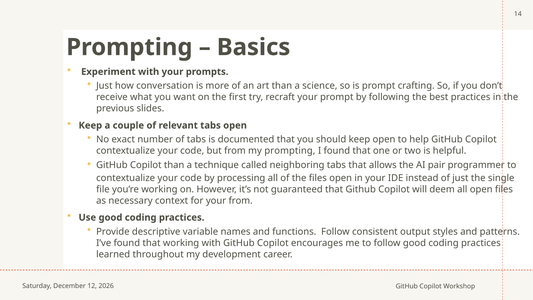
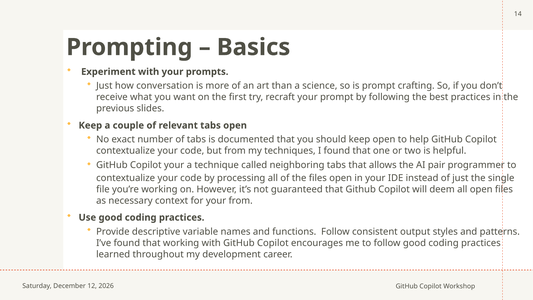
my prompting: prompting -> techniques
Copilot than: than -> your
